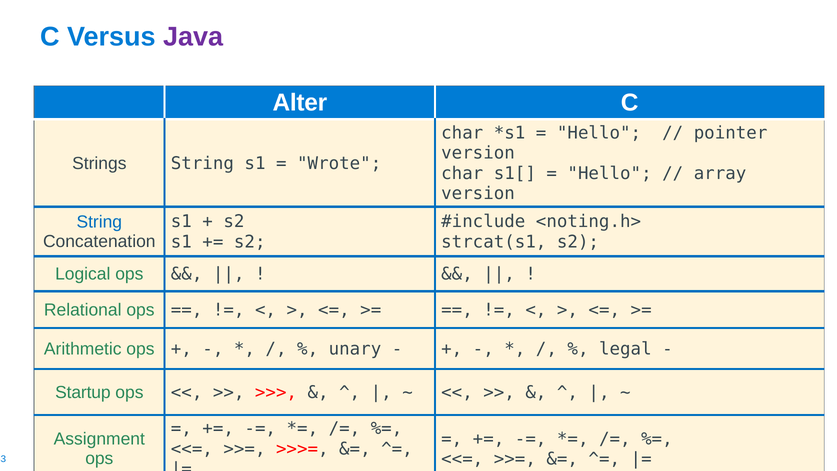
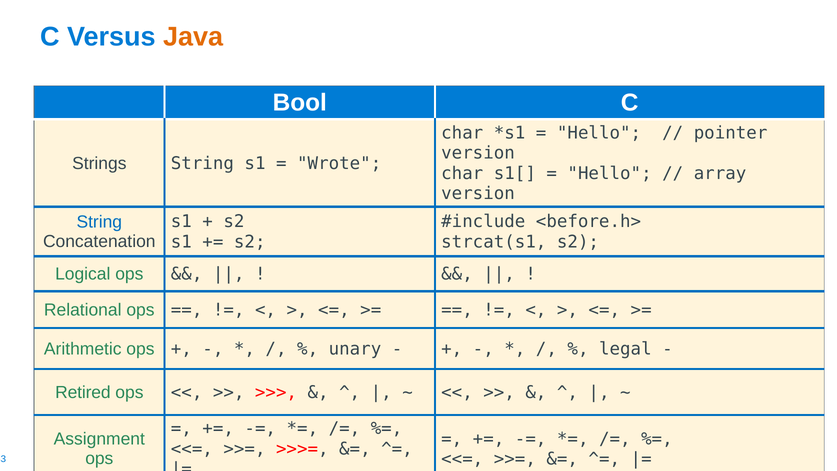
Java colour: purple -> orange
Alter: Alter -> Bool
<noting.h>: <noting.h> -> <before.h>
Startup: Startup -> Retired
